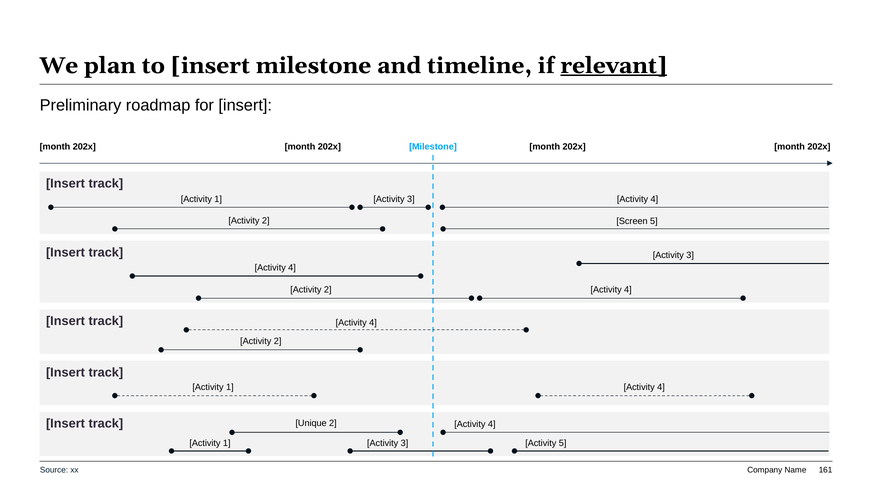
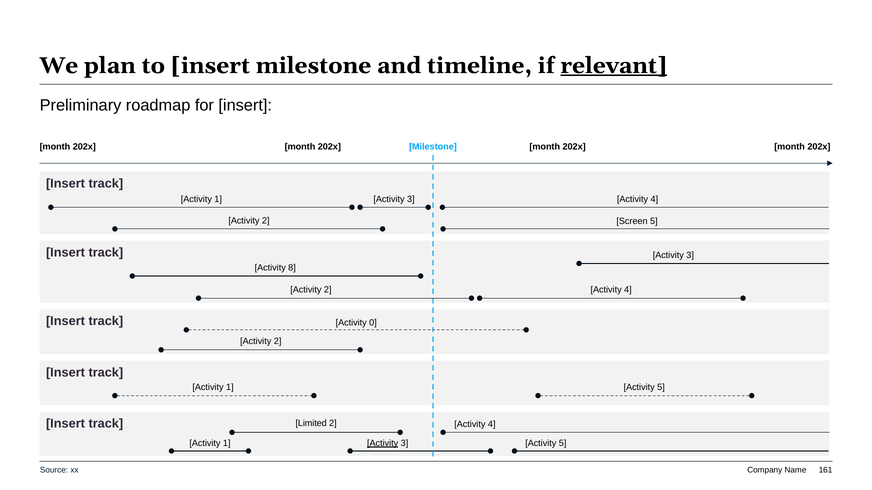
4 at (292, 268): 4 -> 8
4 at (373, 323): 4 -> 0
1 Activity 4: 4 -> 5
Unique: Unique -> Limited
Activity at (383, 444) underline: none -> present
